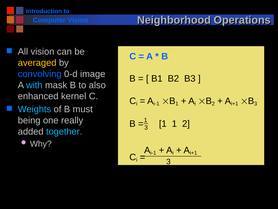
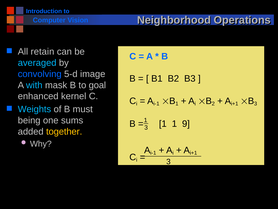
All vision: vision -> retain
averaged colour: yellow -> light blue
0-d: 0-d -> 5-d
also: also -> goal
really: really -> sums
1 2: 2 -> 9
together colour: light blue -> yellow
